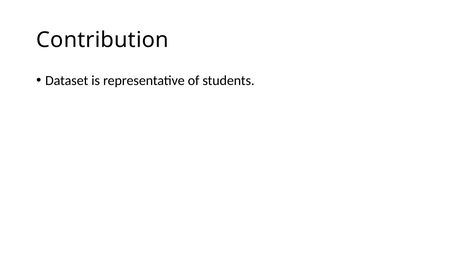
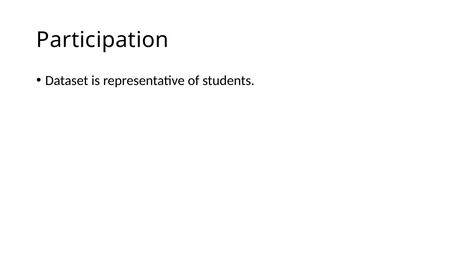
Contribution: Contribution -> Participation
